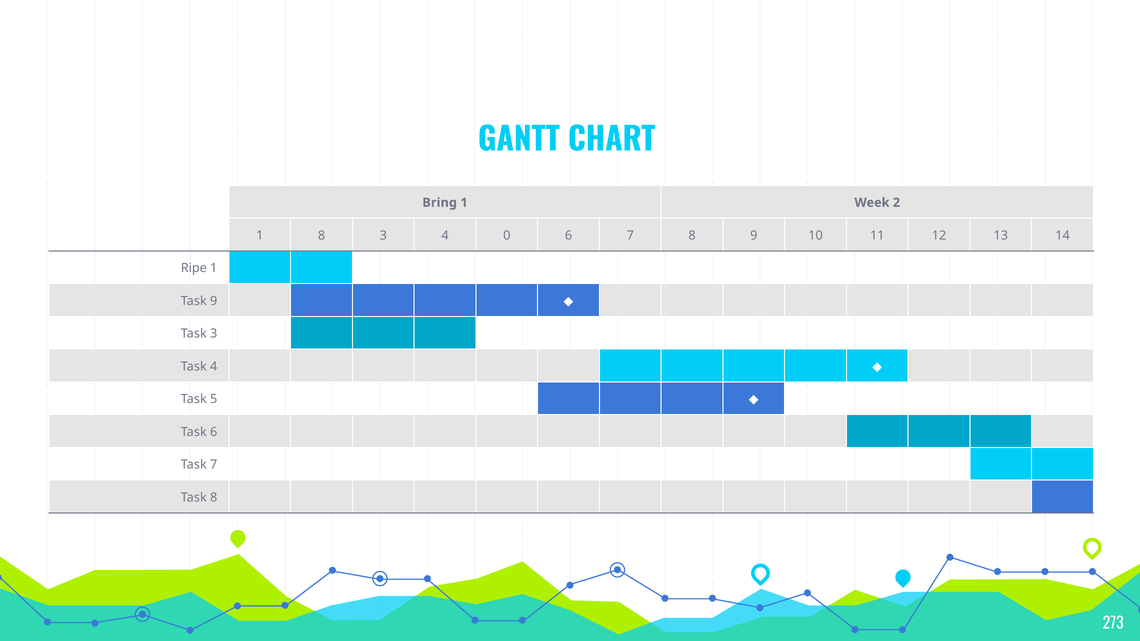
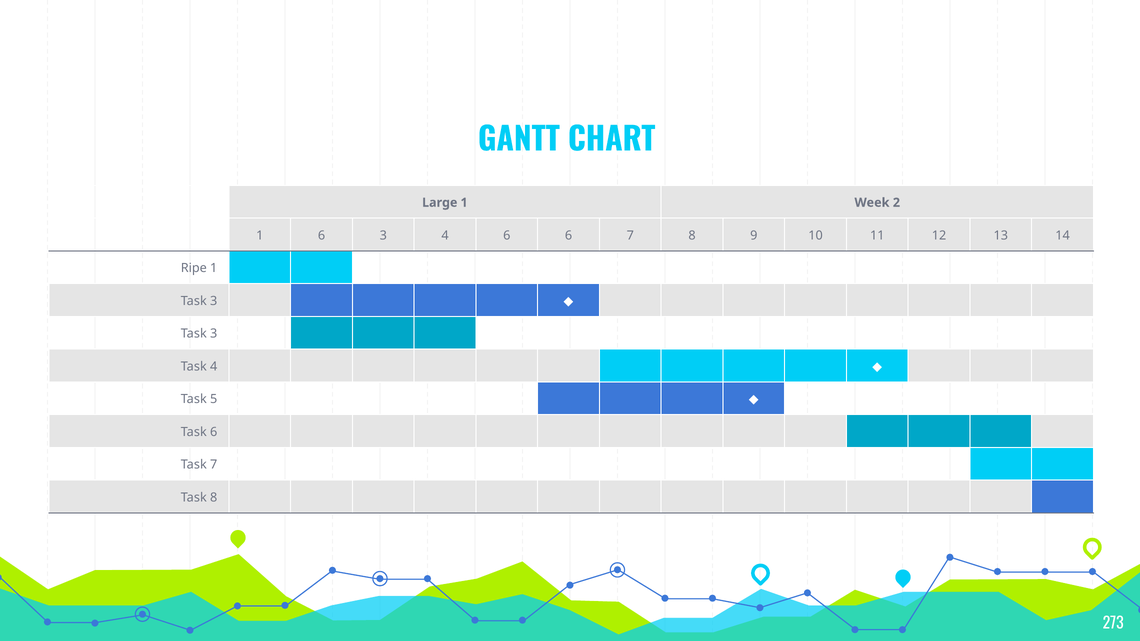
Bring: Bring -> Large
1 8: 8 -> 6
4 0: 0 -> 6
9 at (214, 301): 9 -> 3
